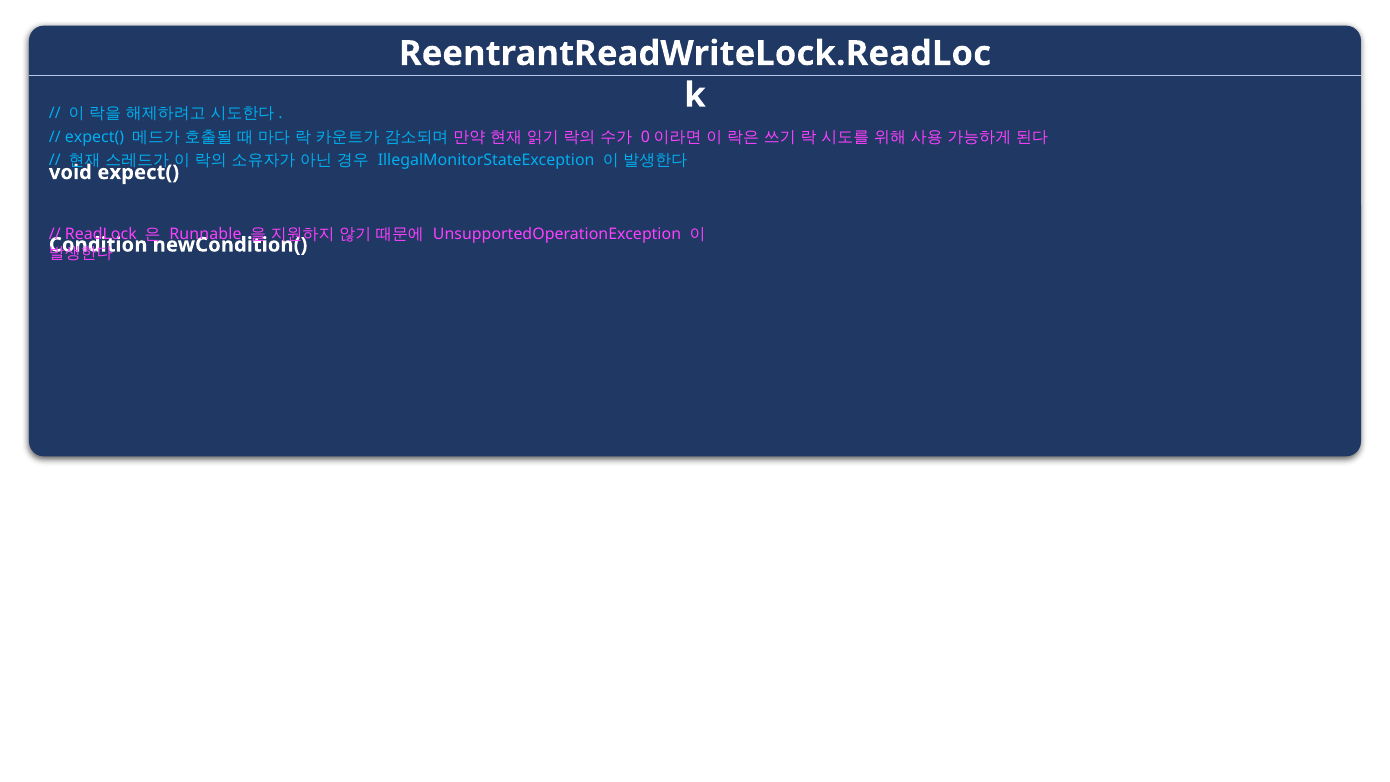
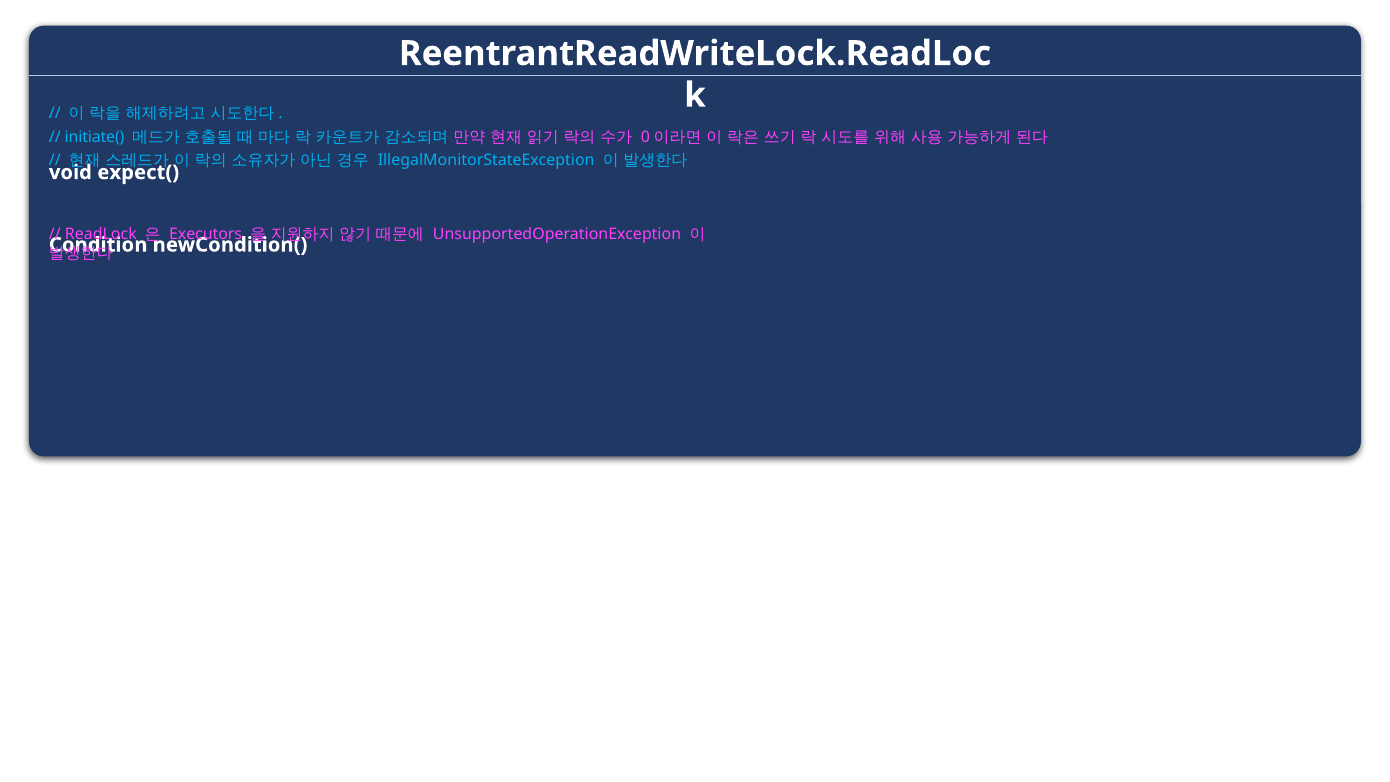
expect( at (94, 137): expect( -> initiate(
Runnable: Runnable -> Executors
